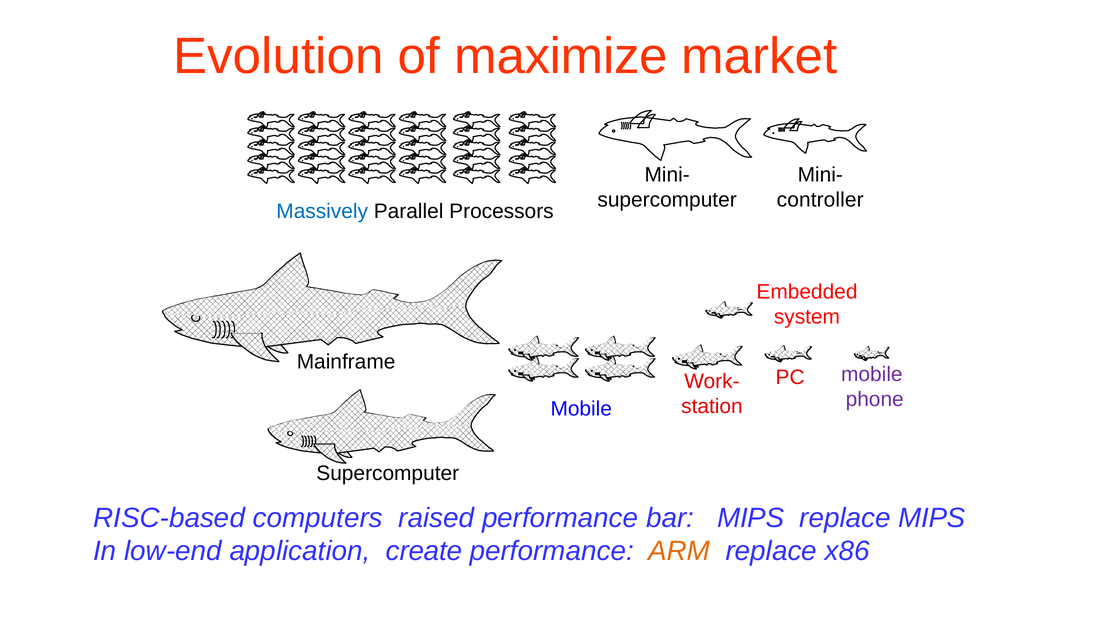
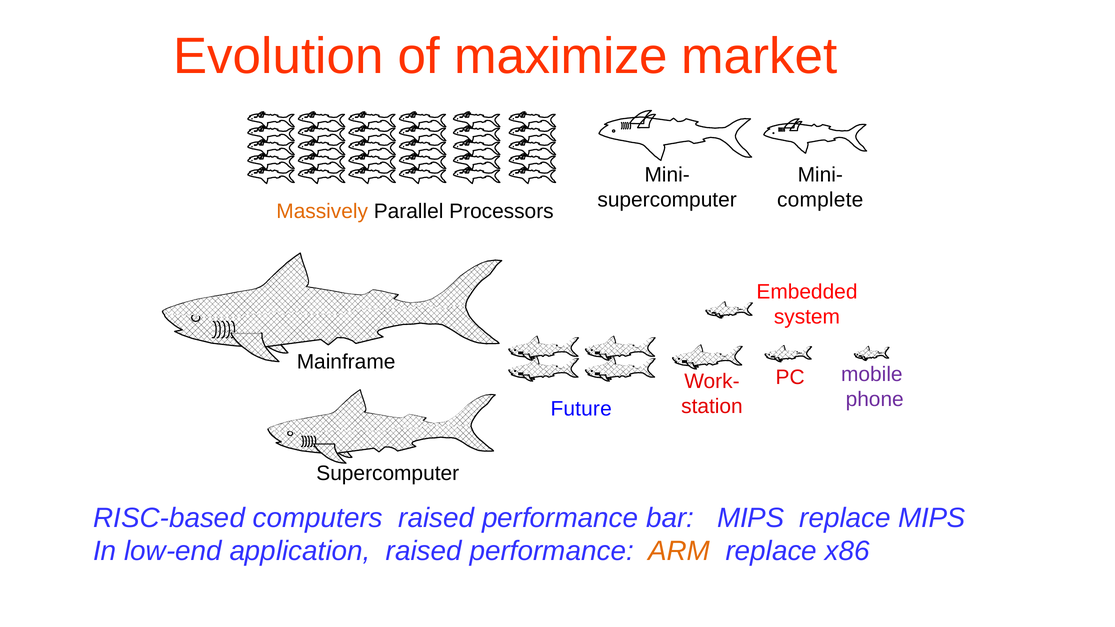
controller: controller -> complete
Massively colour: blue -> orange
Mobile at (581, 409): Mobile -> Future
application create: create -> raised
